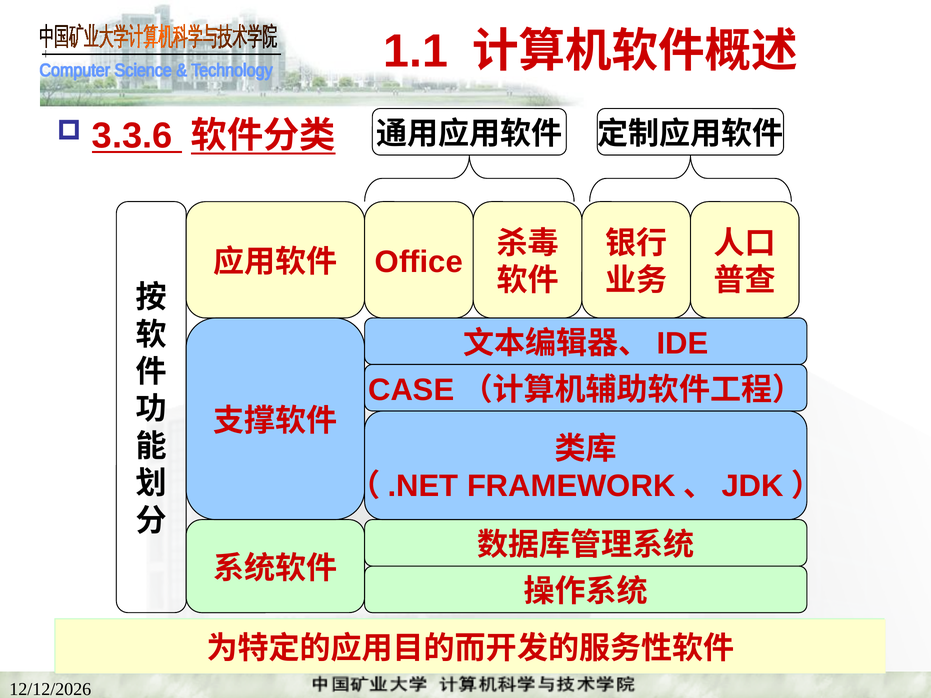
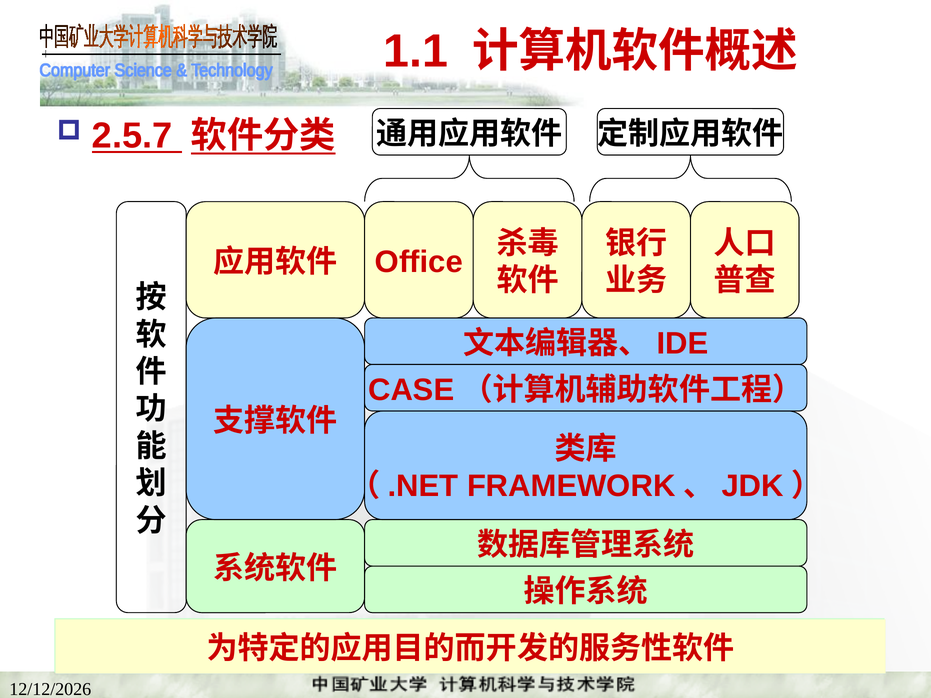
3.3.6: 3.3.6 -> 2.5.7
